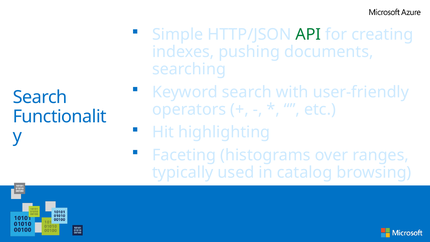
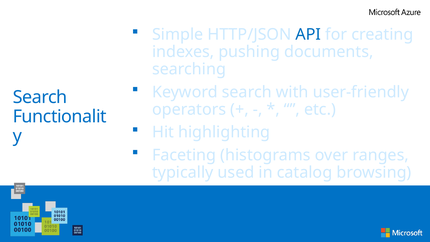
API colour: green -> blue
